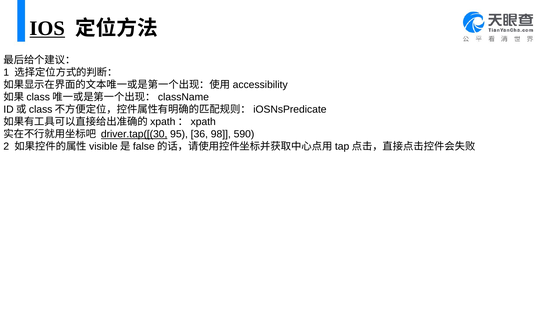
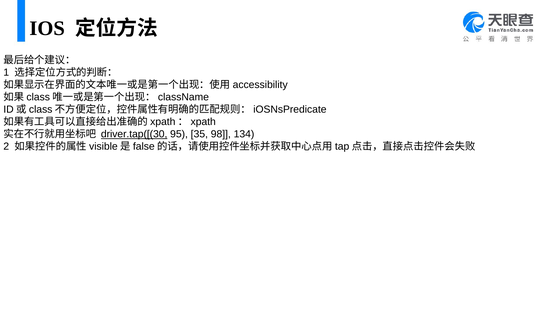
IOS underline: present -> none
36: 36 -> 35
590: 590 -> 134
